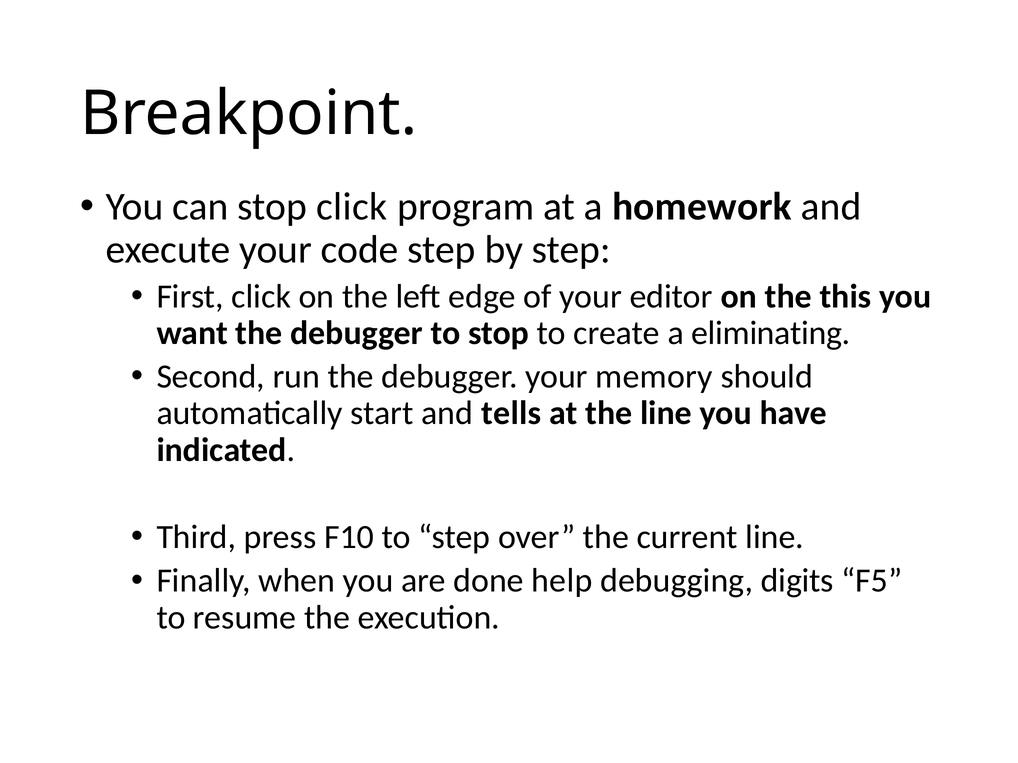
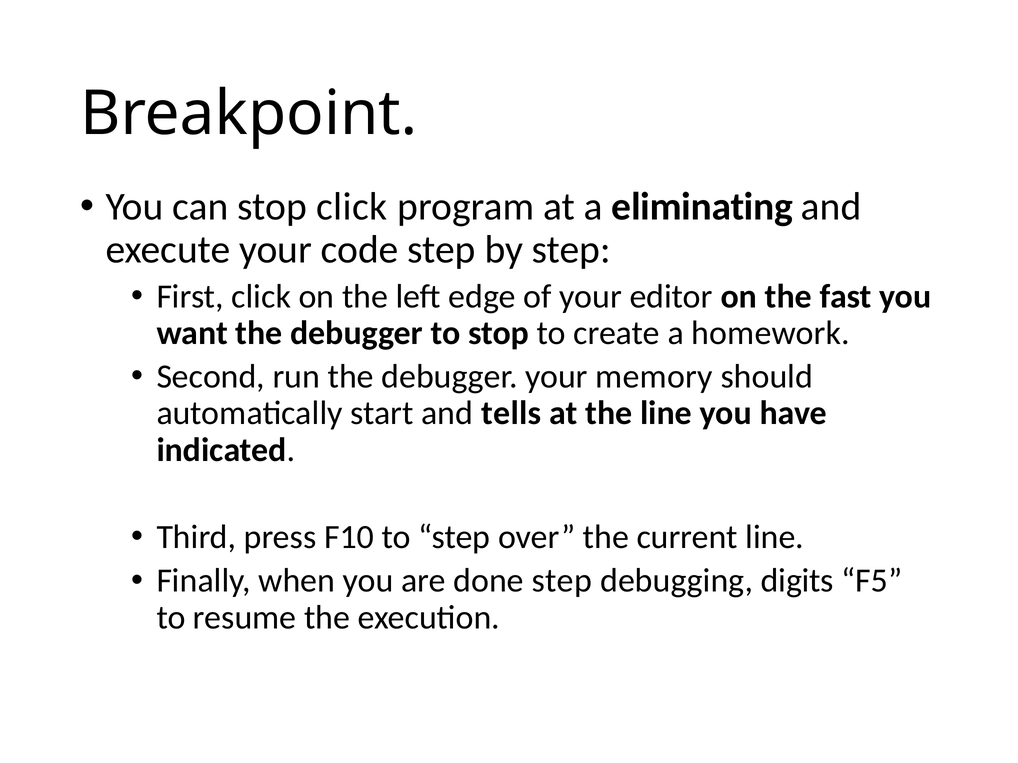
homework: homework -> eliminating
this: this -> fast
eliminating: eliminating -> homework
done help: help -> step
